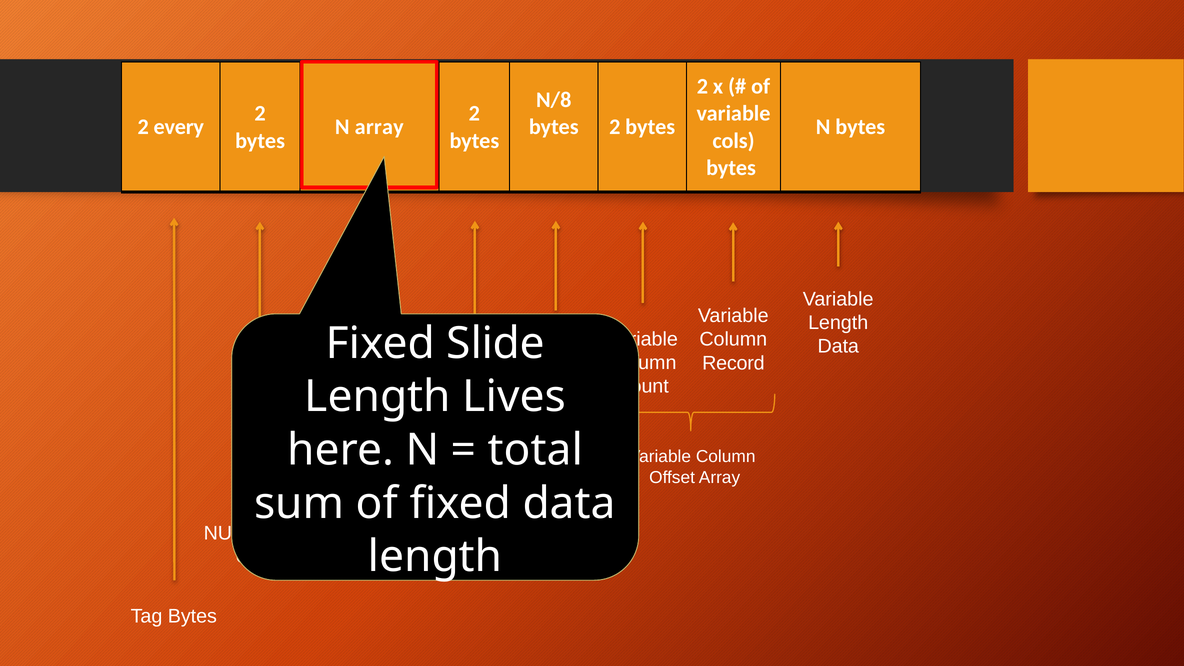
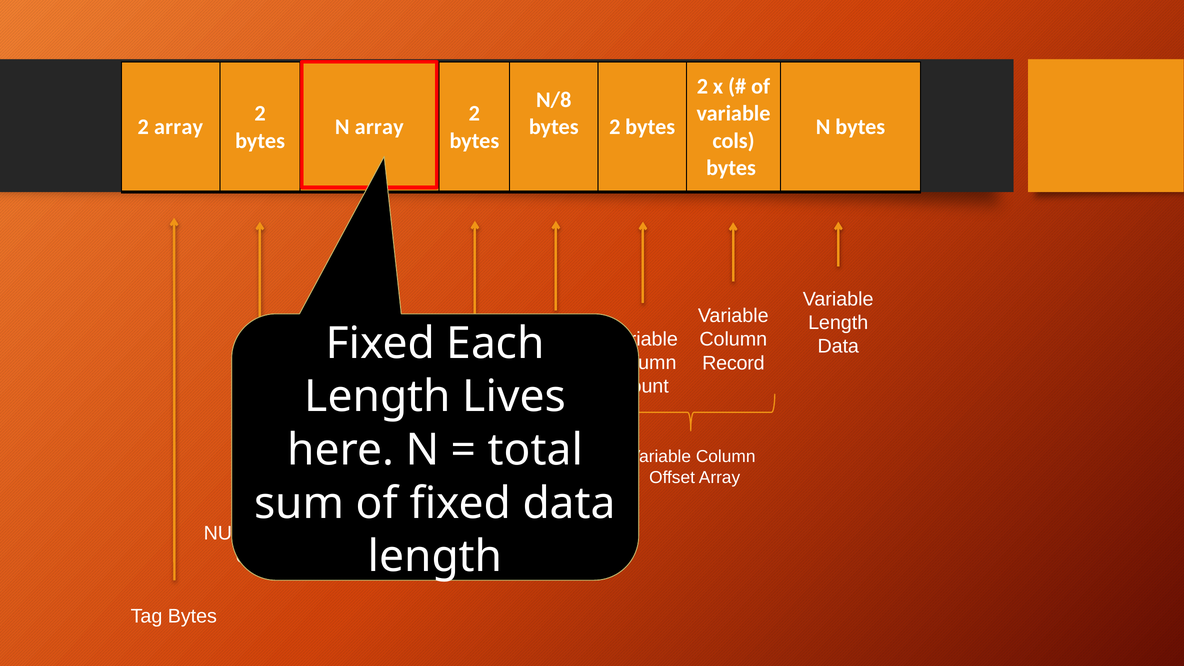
2 every: every -> array
Slide: Slide -> Each
